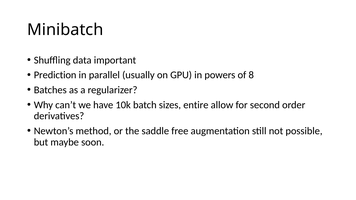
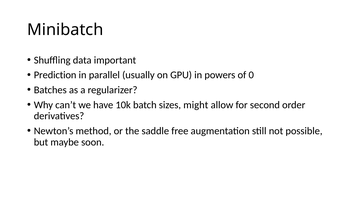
8: 8 -> 0
entire: entire -> might
